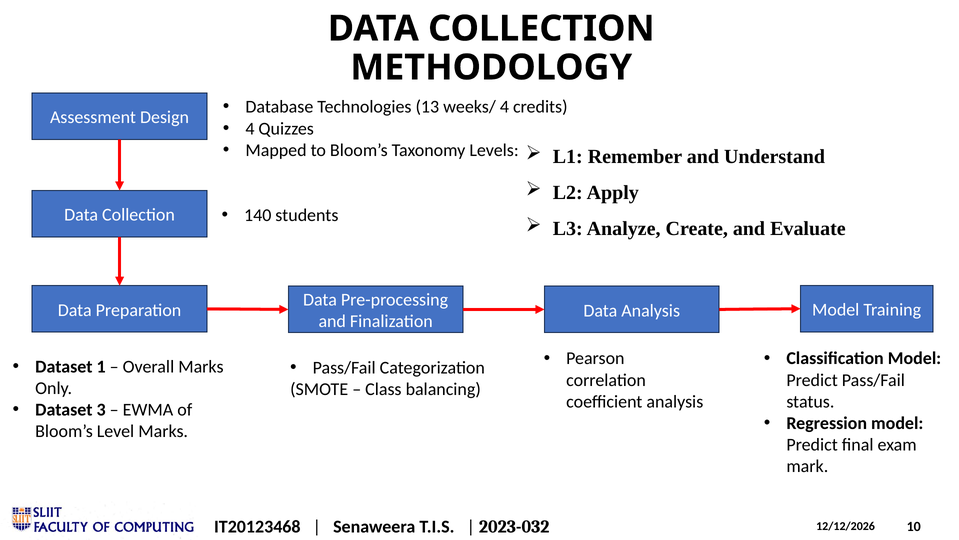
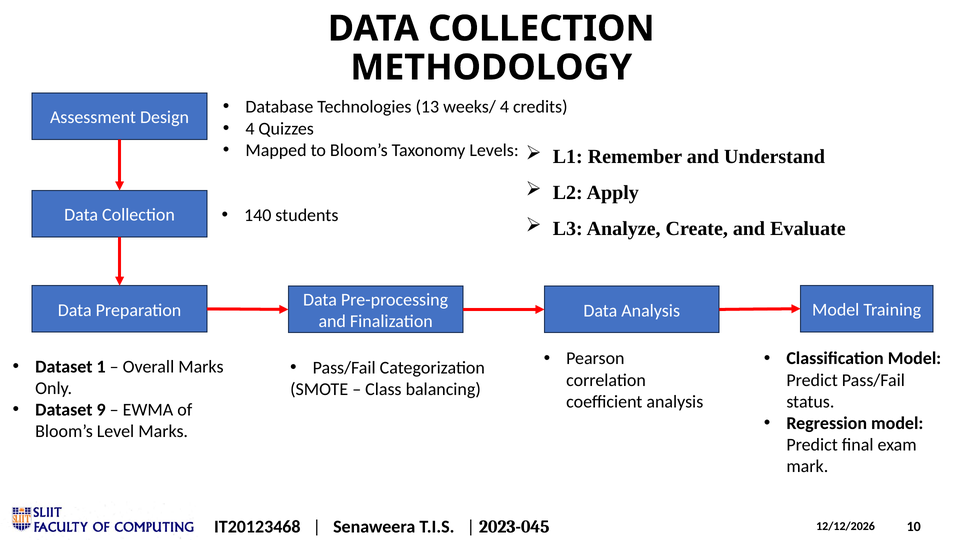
3: 3 -> 9
2023-032: 2023-032 -> 2023-045
